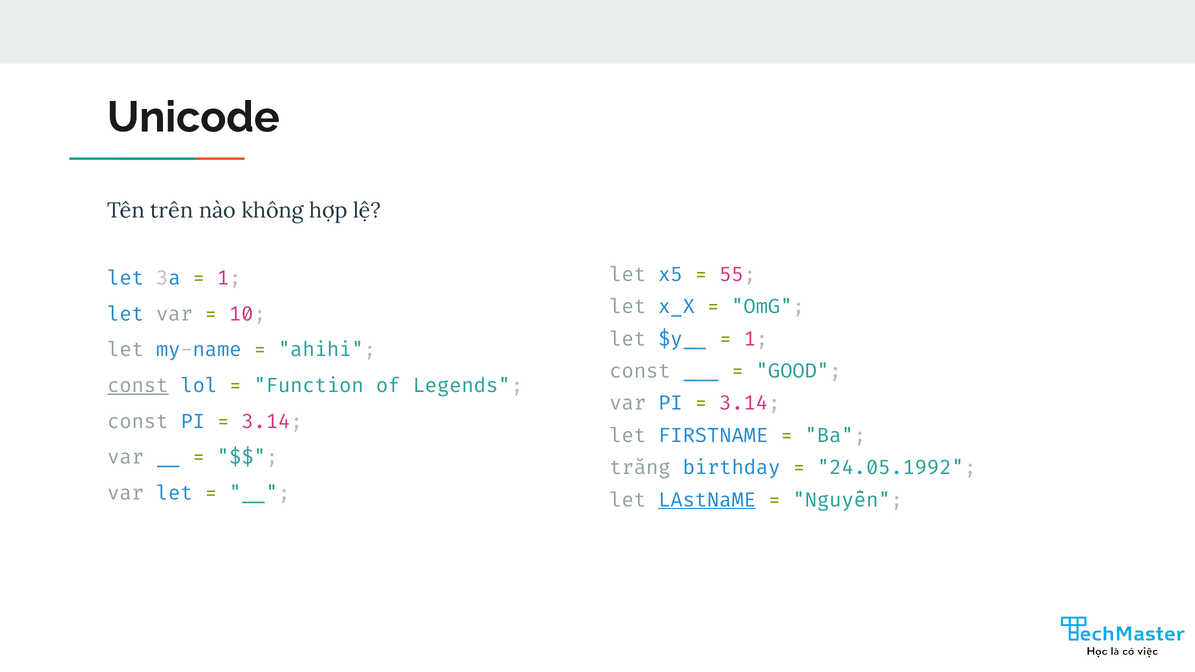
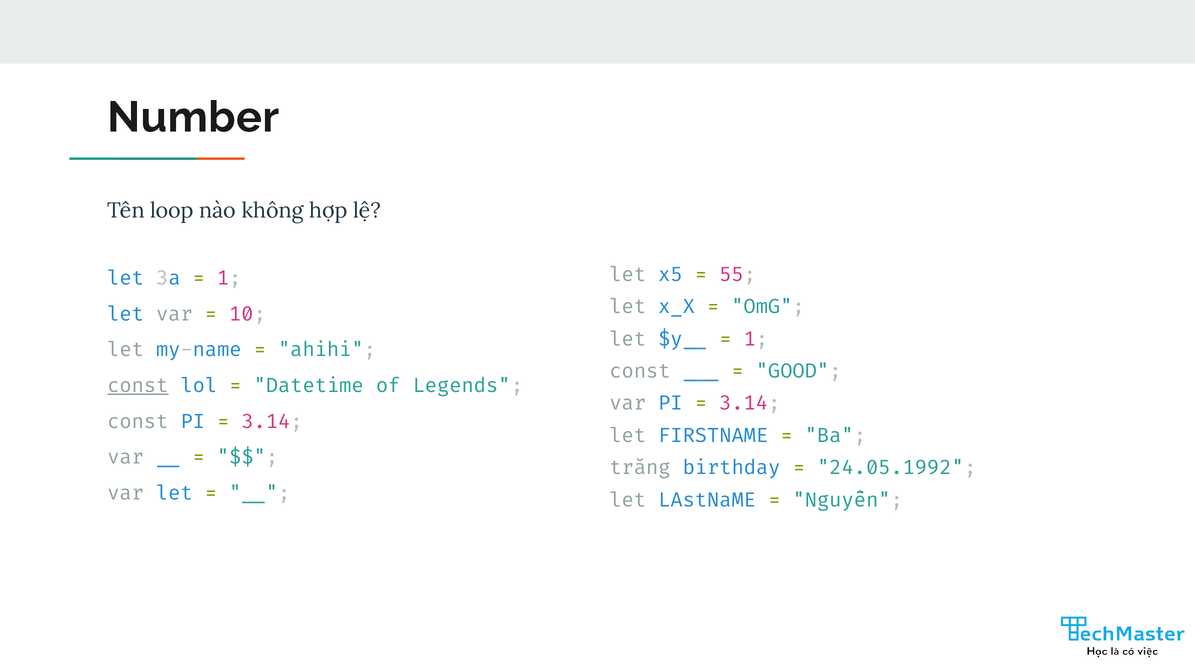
Unicode: Unicode -> Number
trên: trên -> loop
Function: Function -> Datetime
LAstNaME underline: present -> none
